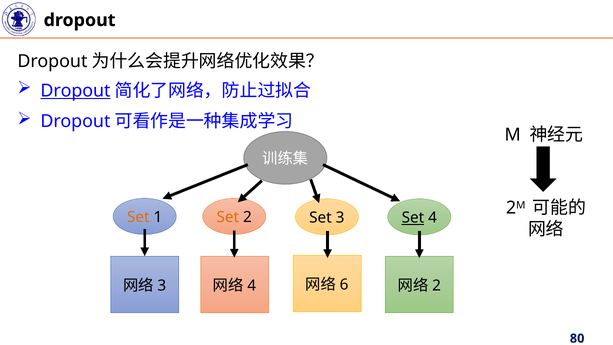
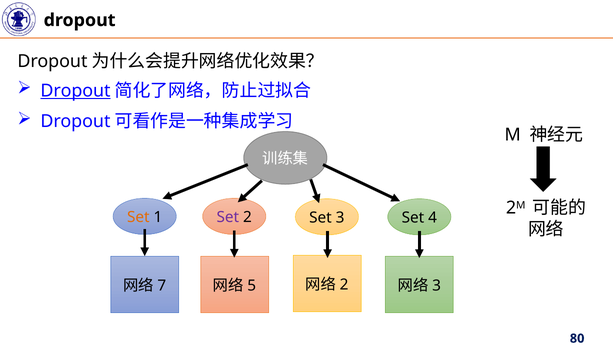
Set at (228, 217) colour: orange -> purple
Set at (413, 218) underline: present -> none
3 at (162, 286): 3 -> 7
4 at (252, 285): 4 -> 5
6 at (344, 284): 6 -> 2
2 at (437, 285): 2 -> 3
